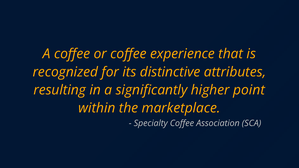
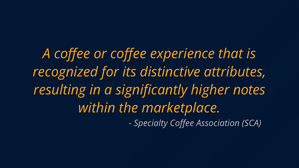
point: point -> notes
